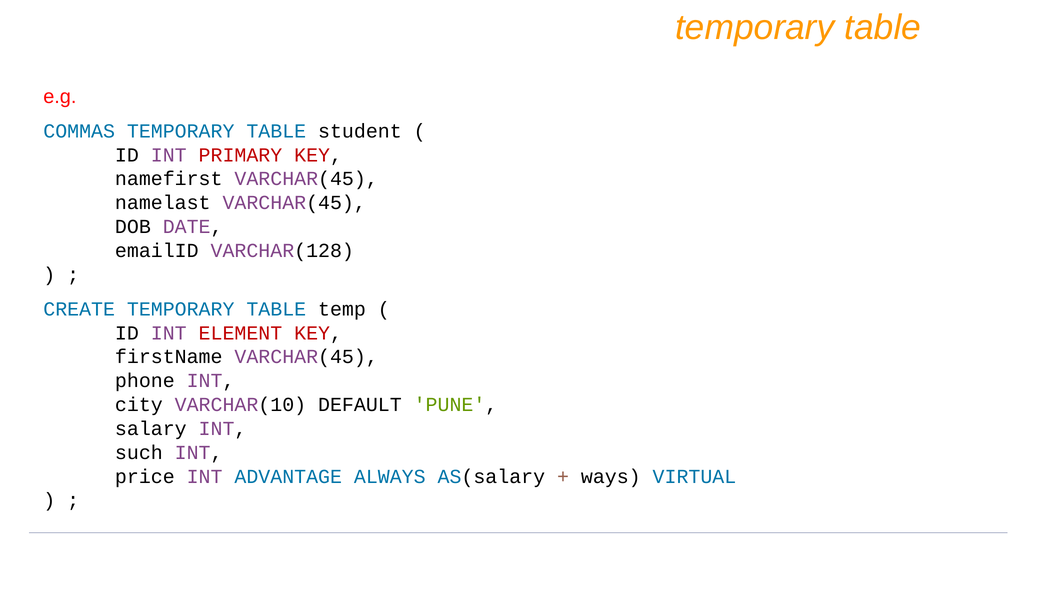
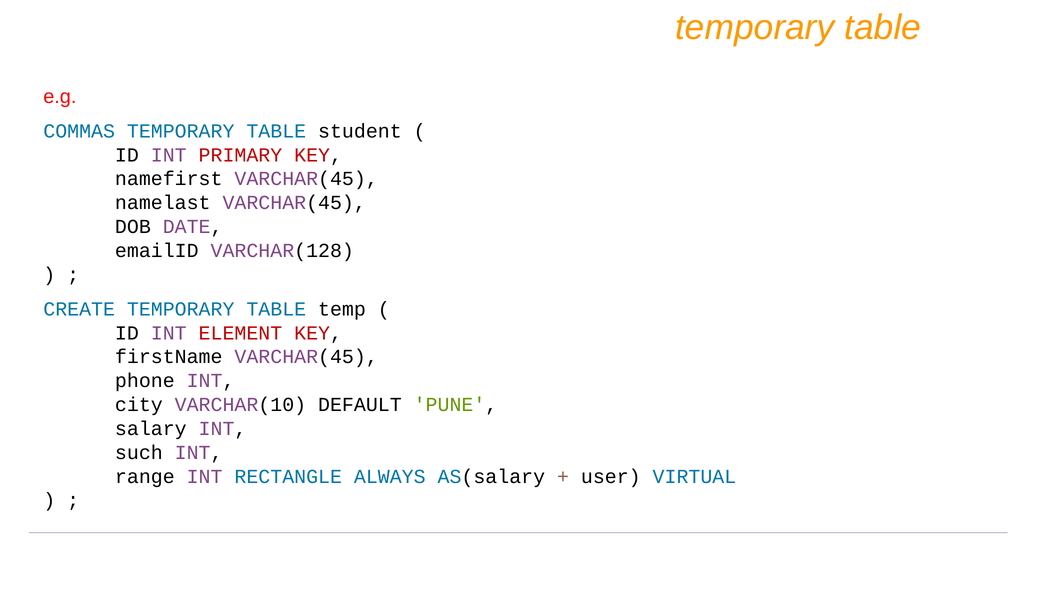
price: price -> range
ADVANTAGE: ADVANTAGE -> RECTANGLE
ways: ways -> user
